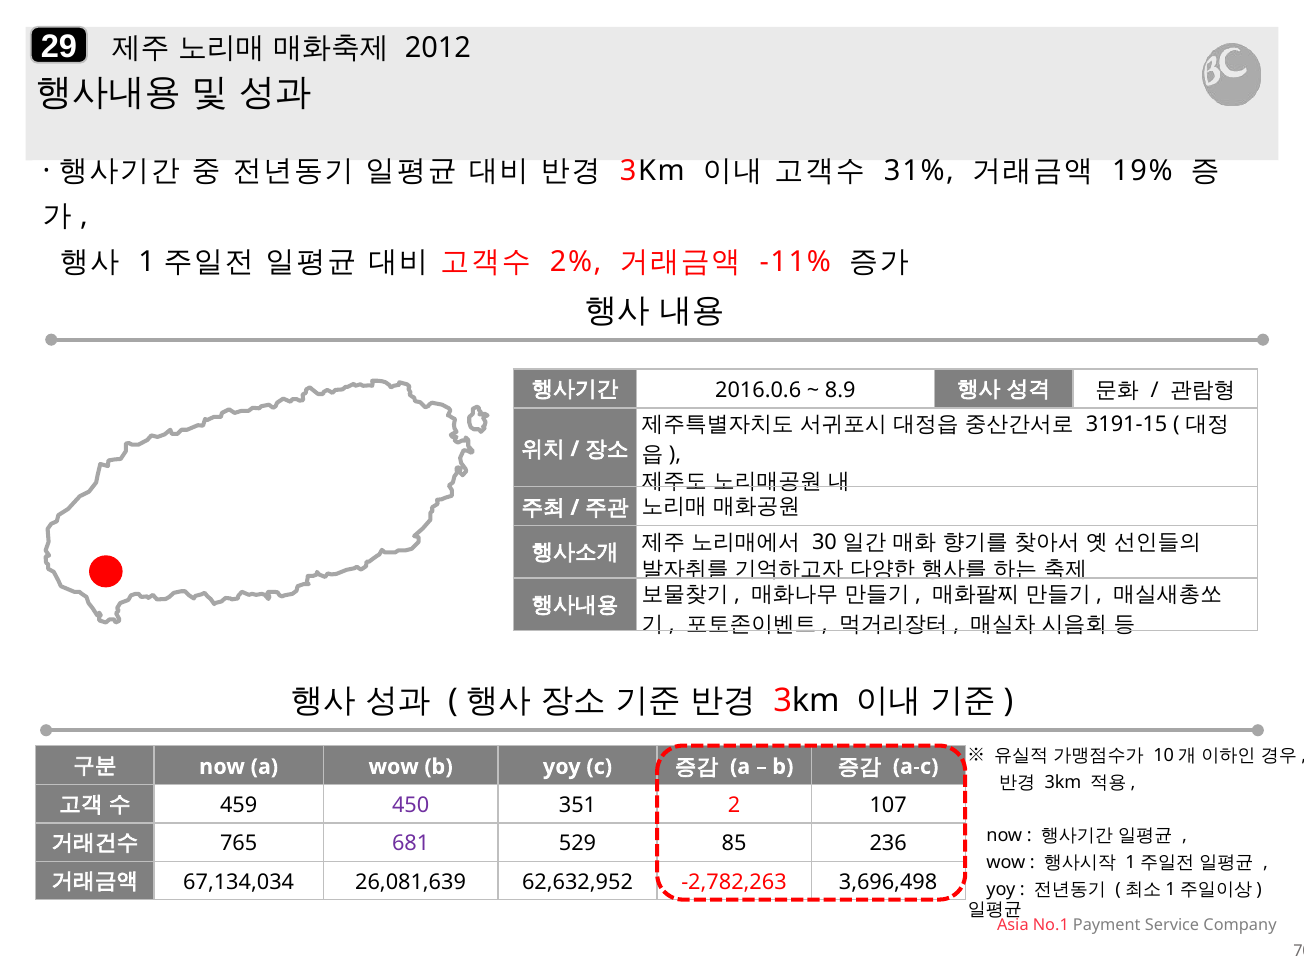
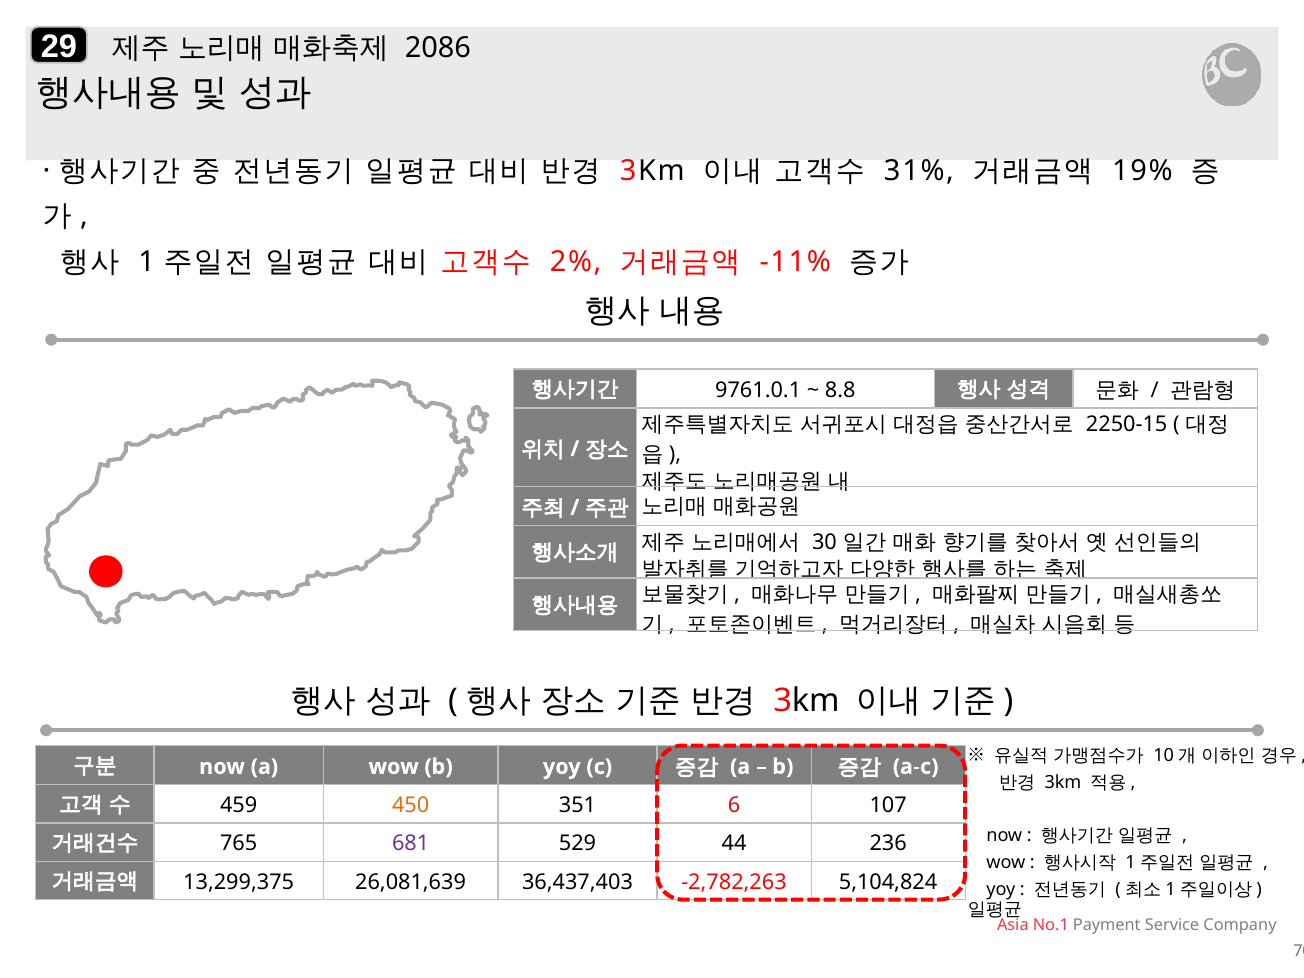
2012: 2012 -> 2086
2016.0.6: 2016.0.6 -> 9761.0.1
8.9: 8.9 -> 8.8
3191-15: 3191-15 -> 2250-15
450 colour: purple -> orange
2: 2 -> 6
85: 85 -> 44
67,134,034: 67,134,034 -> 13,299,375
62,632,952: 62,632,952 -> 36,437,403
3,696,498: 3,696,498 -> 5,104,824
